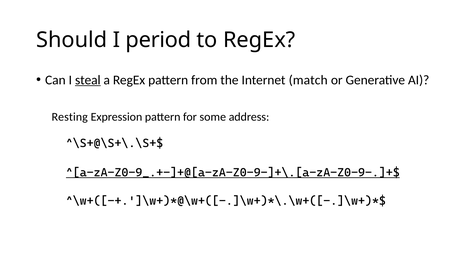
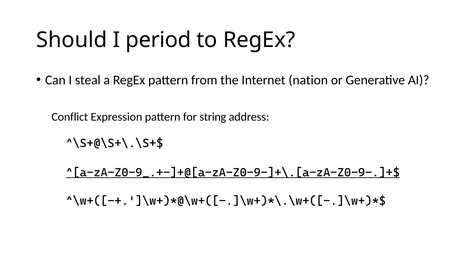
steal underline: present -> none
match: match -> nation
Resting: Resting -> Conflict
some: some -> string
